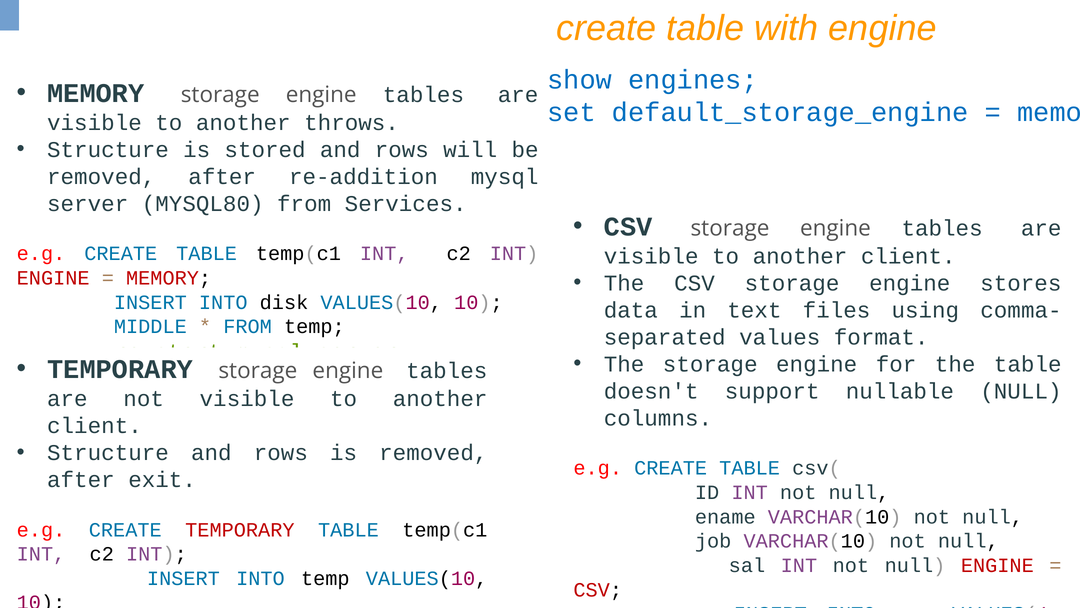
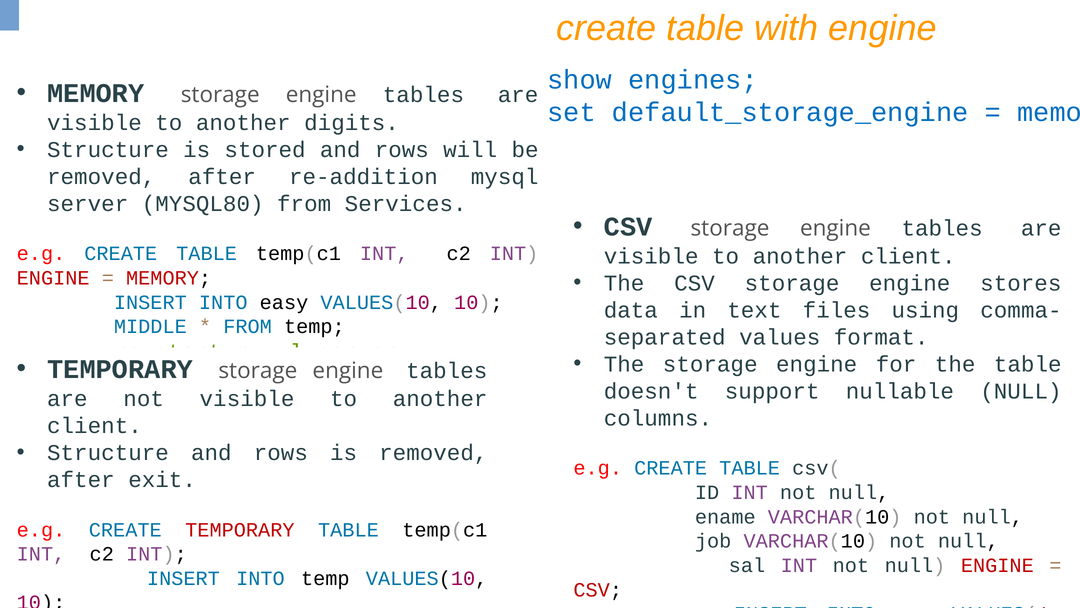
throws: throws -> digits
disk: disk -> easy
